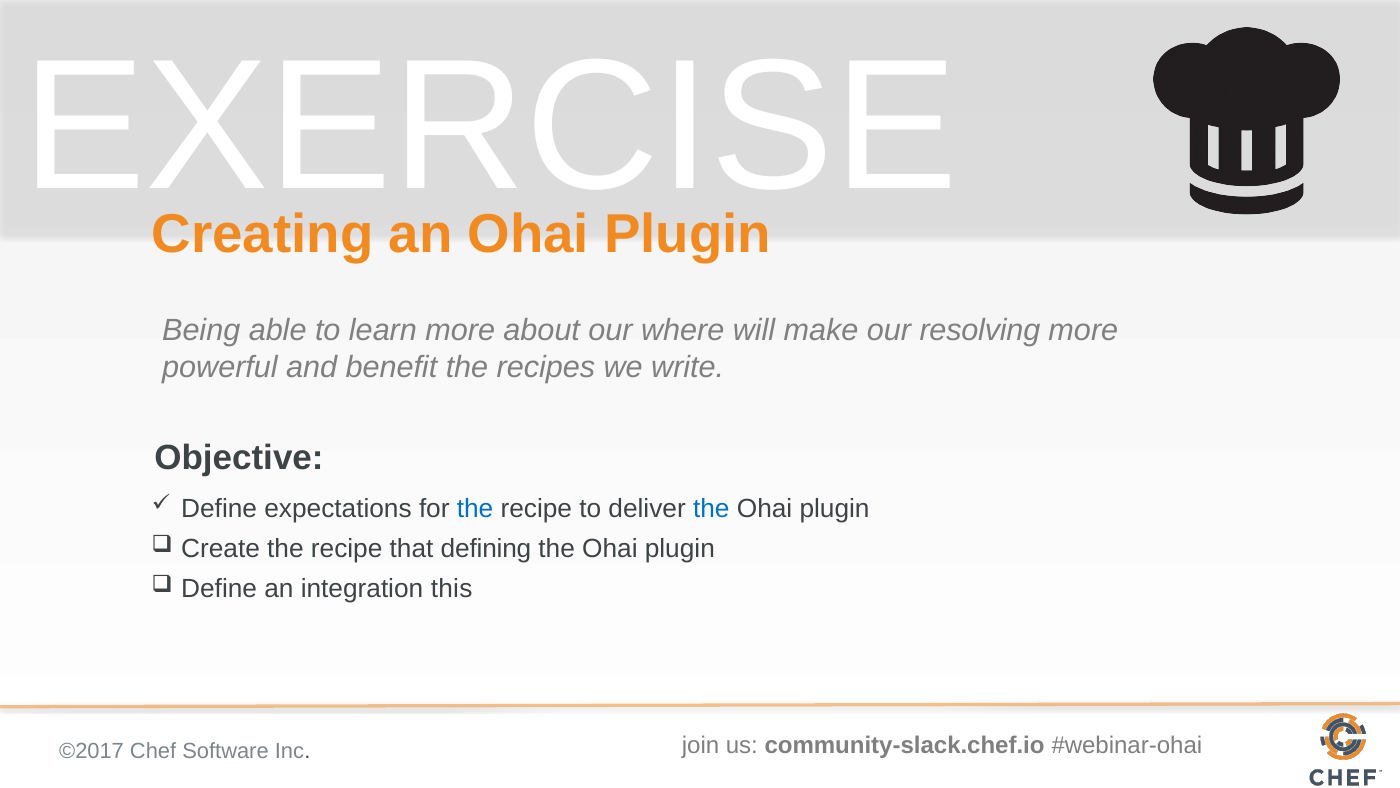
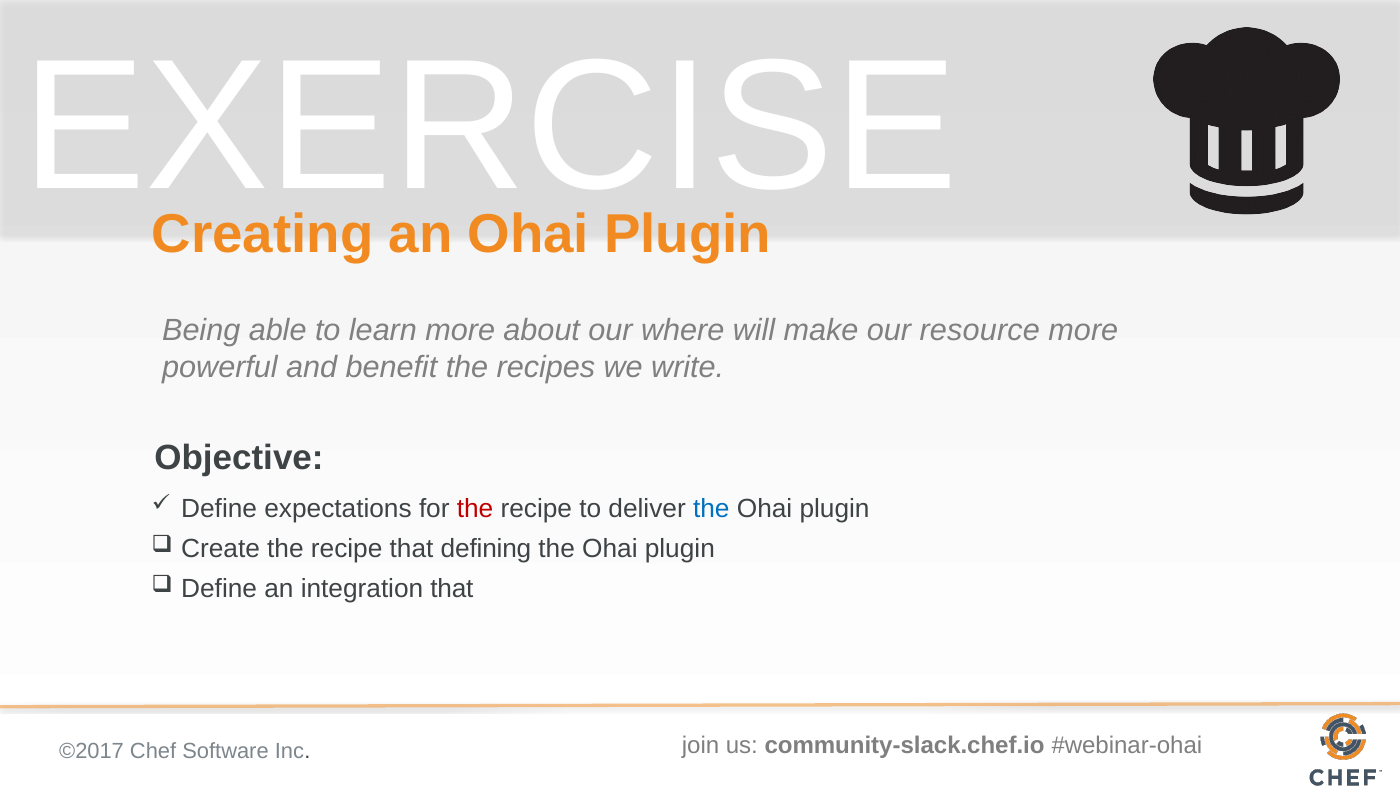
resolving: resolving -> resource
the at (475, 508) colour: blue -> red
integration this: this -> that
